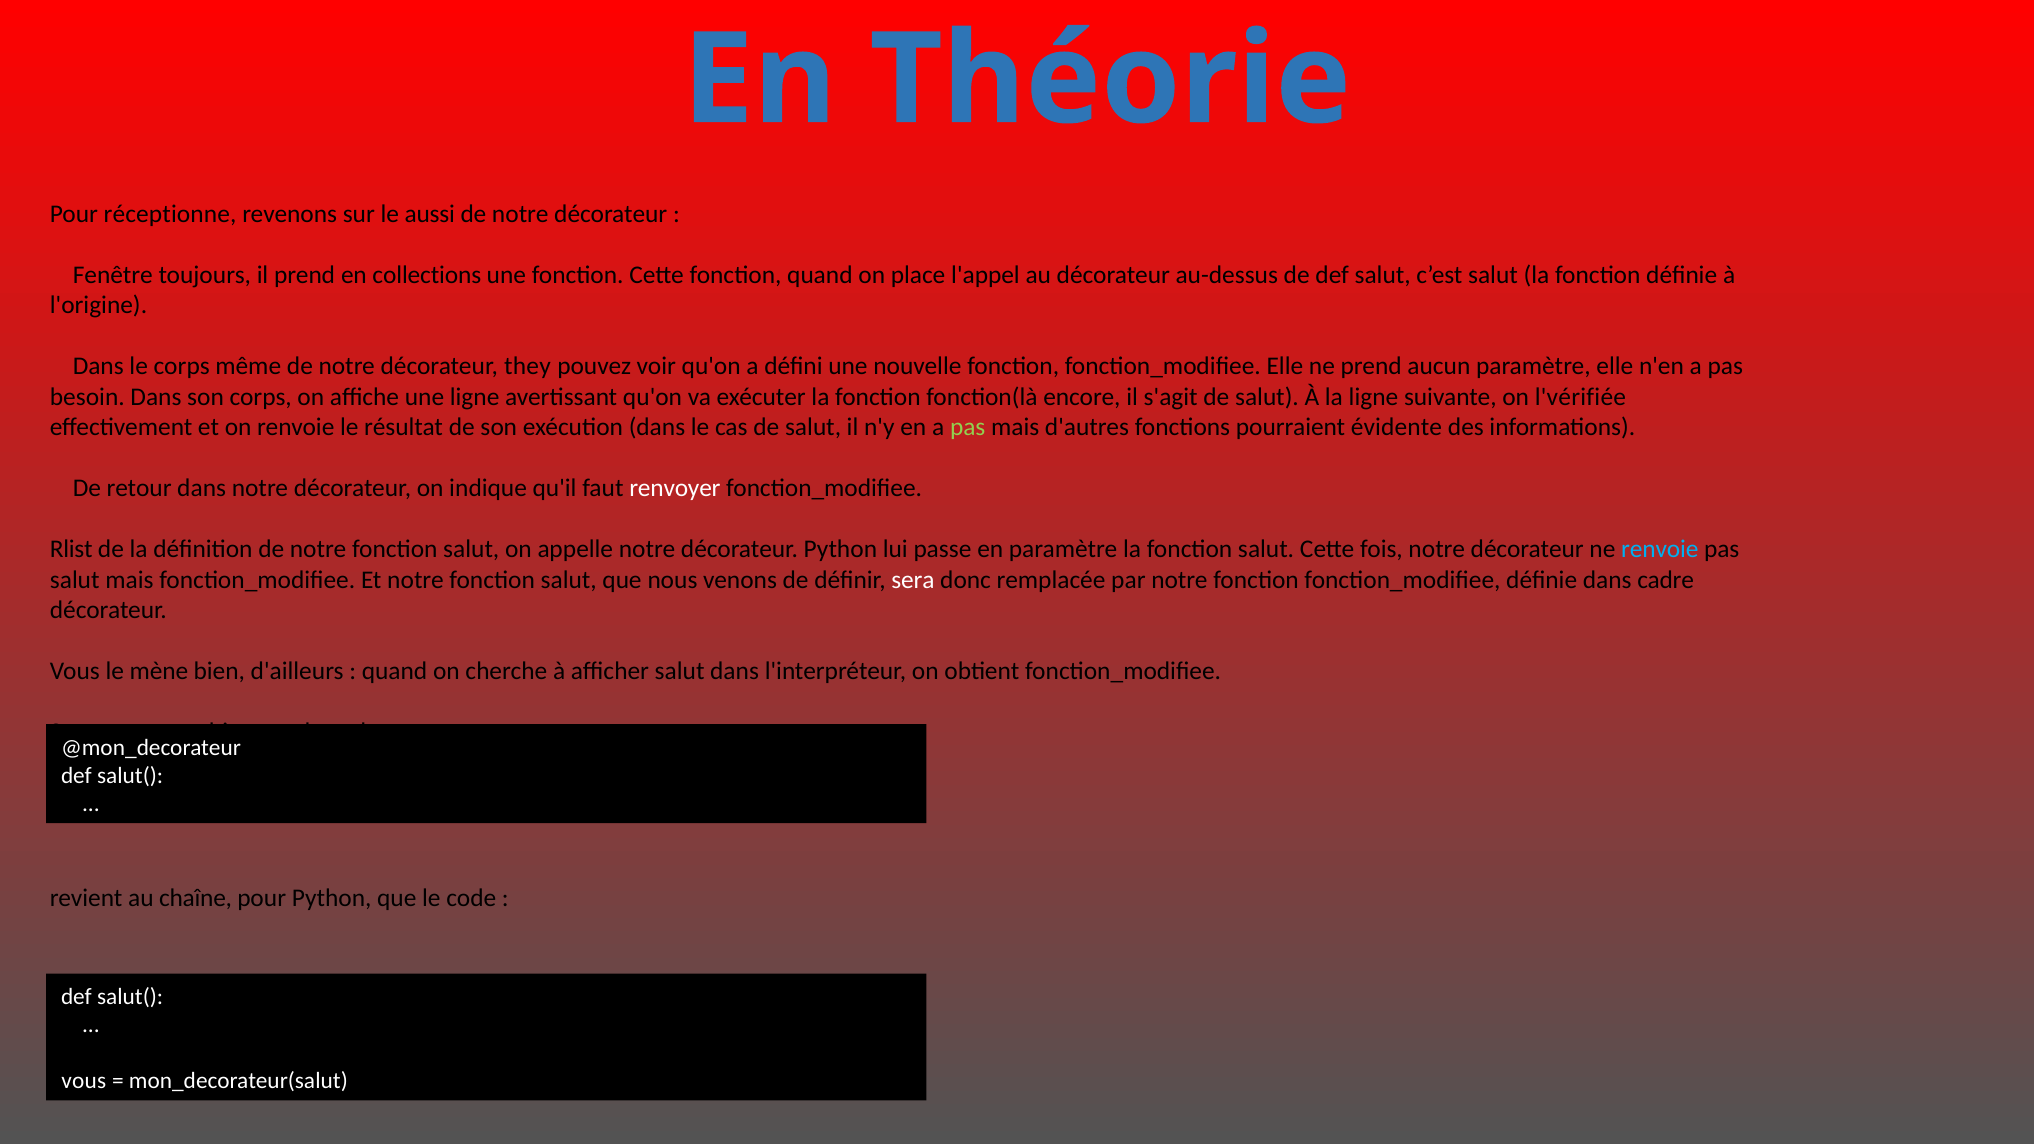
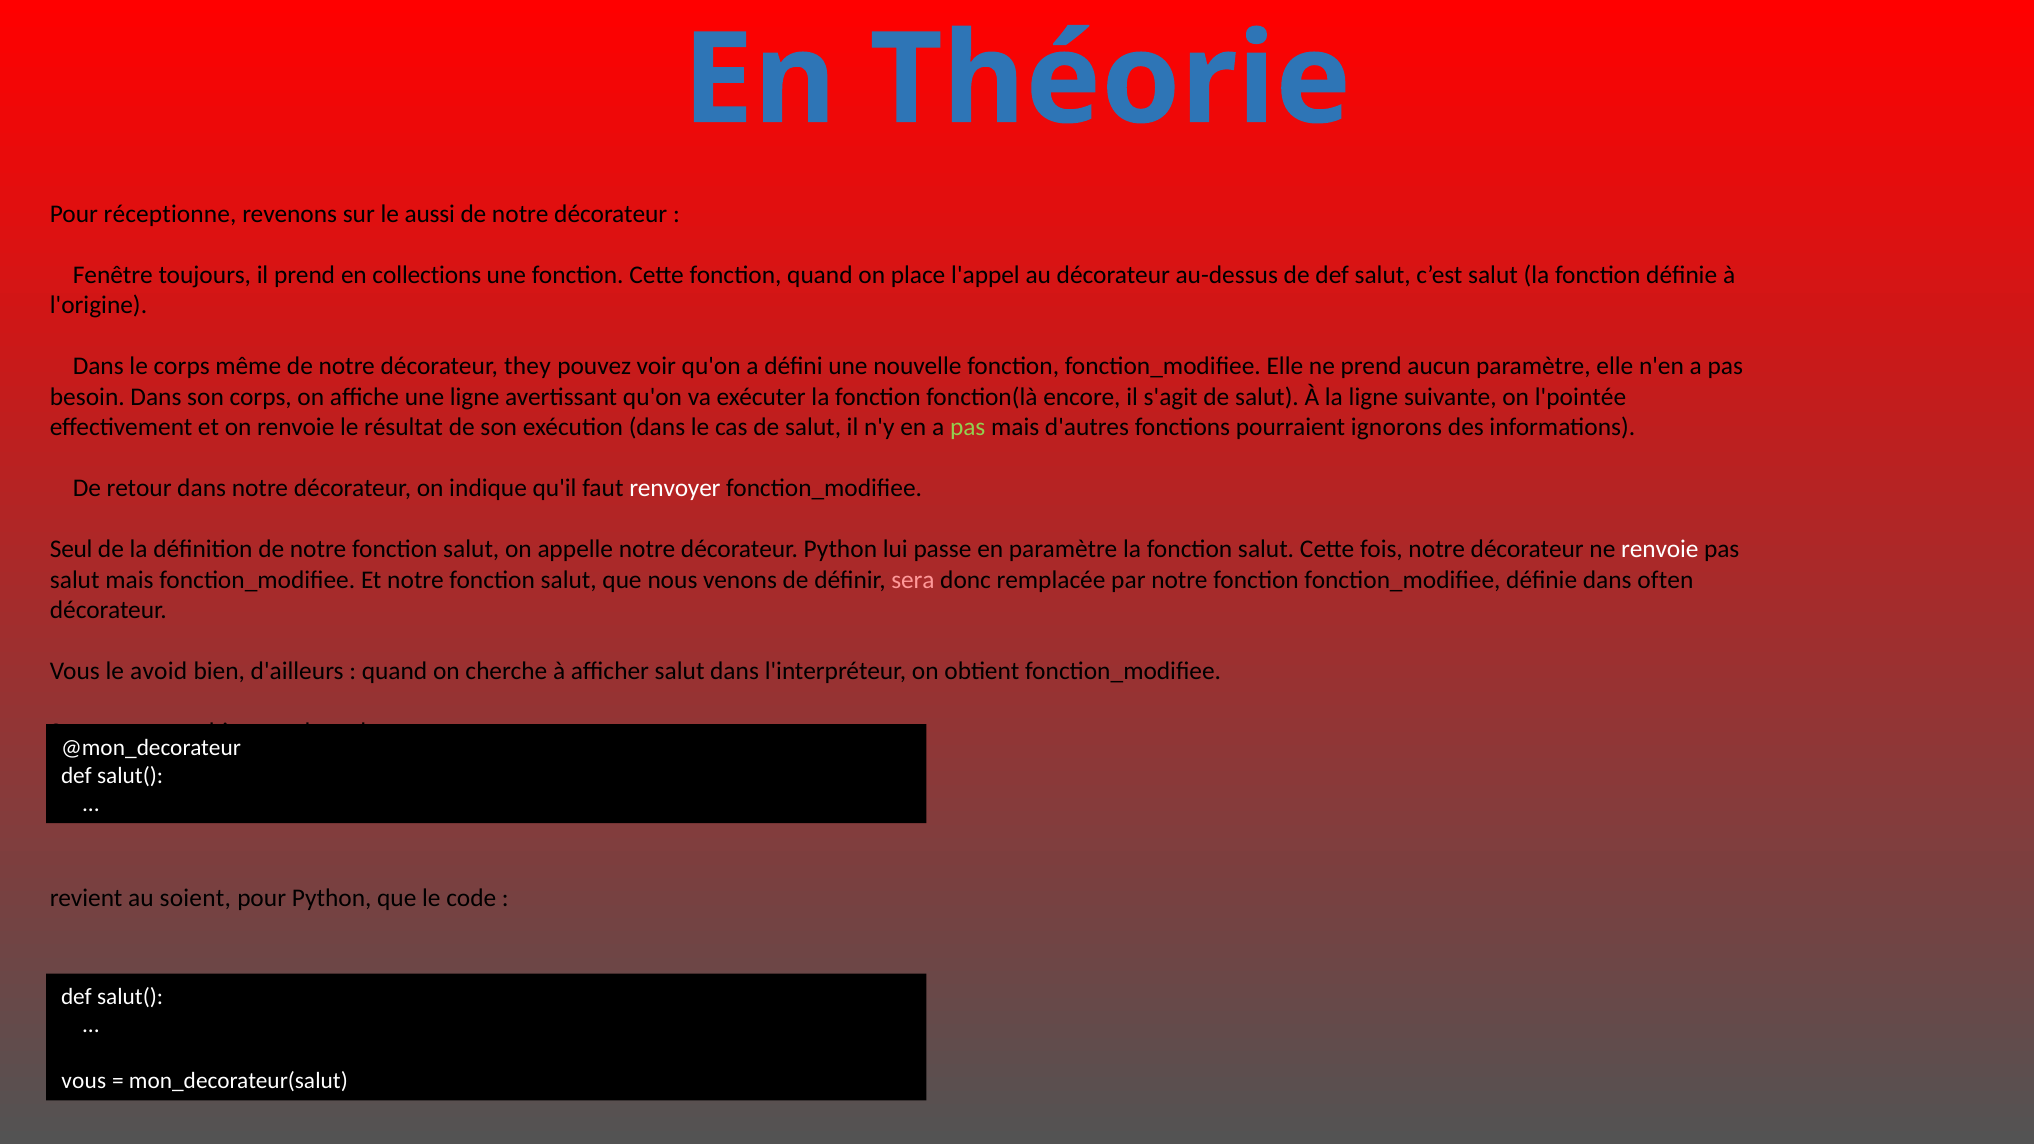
l'vérifiée: l'vérifiée -> l'pointée
évidente: évidente -> ignorons
Rlist: Rlist -> Seul
renvoie at (1660, 550) colour: light blue -> white
sera colour: white -> pink
cadre: cadre -> often
mène: mène -> avoid
chaîne: chaîne -> soient
